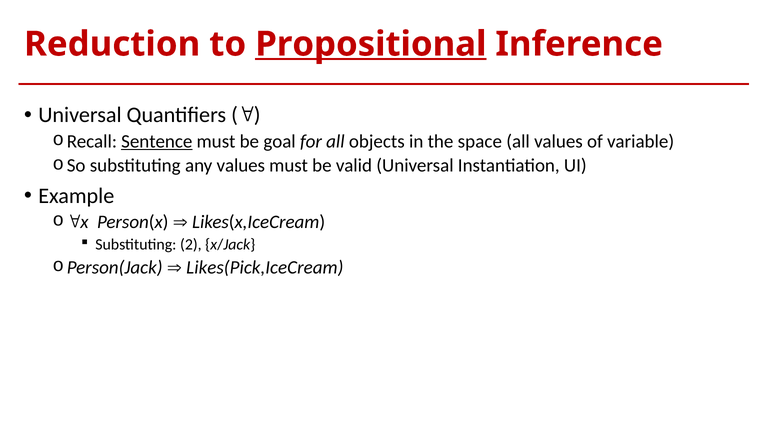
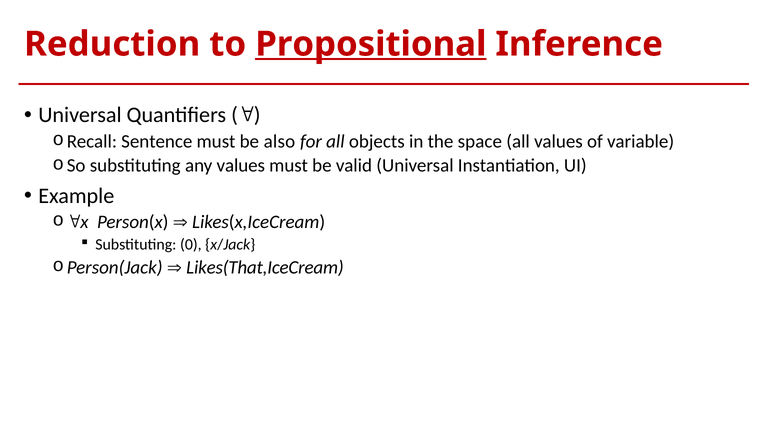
Sentence underline: present -> none
goal: goal -> also
2: 2 -> 0
Likes(Pick,IceCream: Likes(Pick,IceCream -> Likes(That,IceCream
